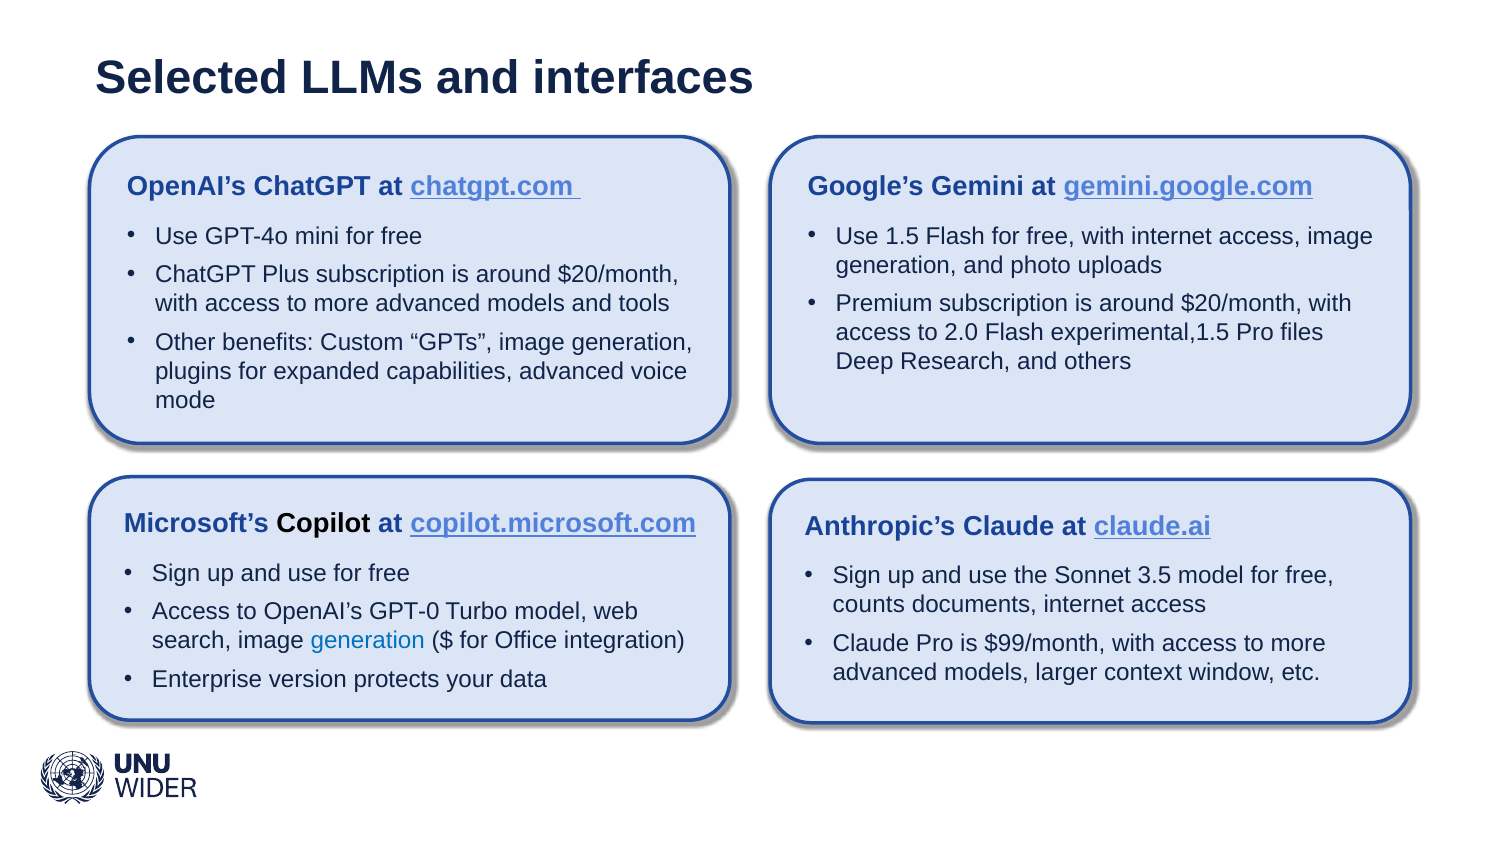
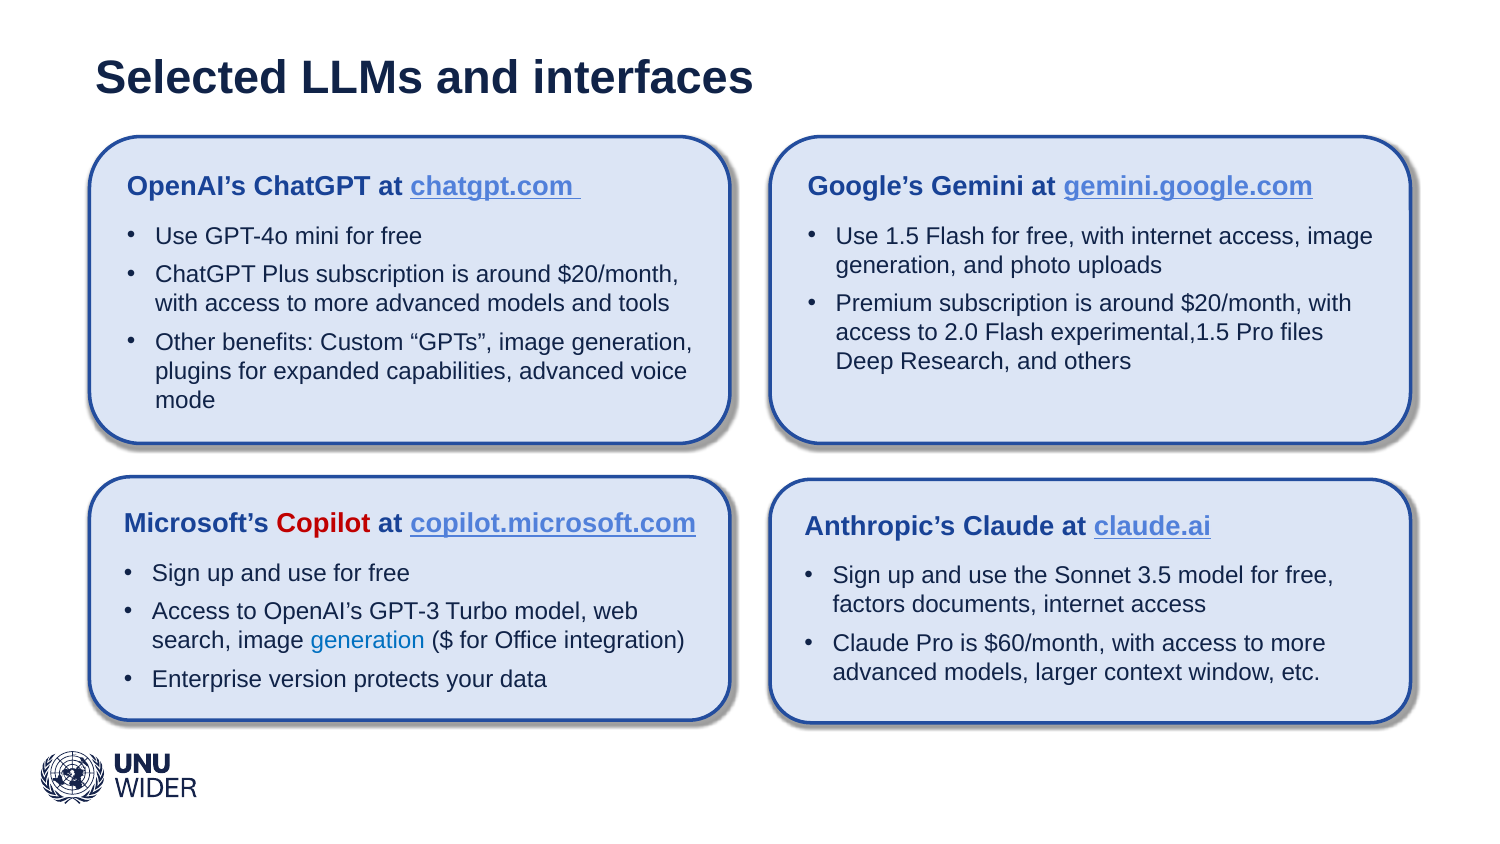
Copilot colour: black -> red
counts: counts -> factors
GPT-0: GPT-0 -> GPT-3
$99/month: $99/month -> $60/month
